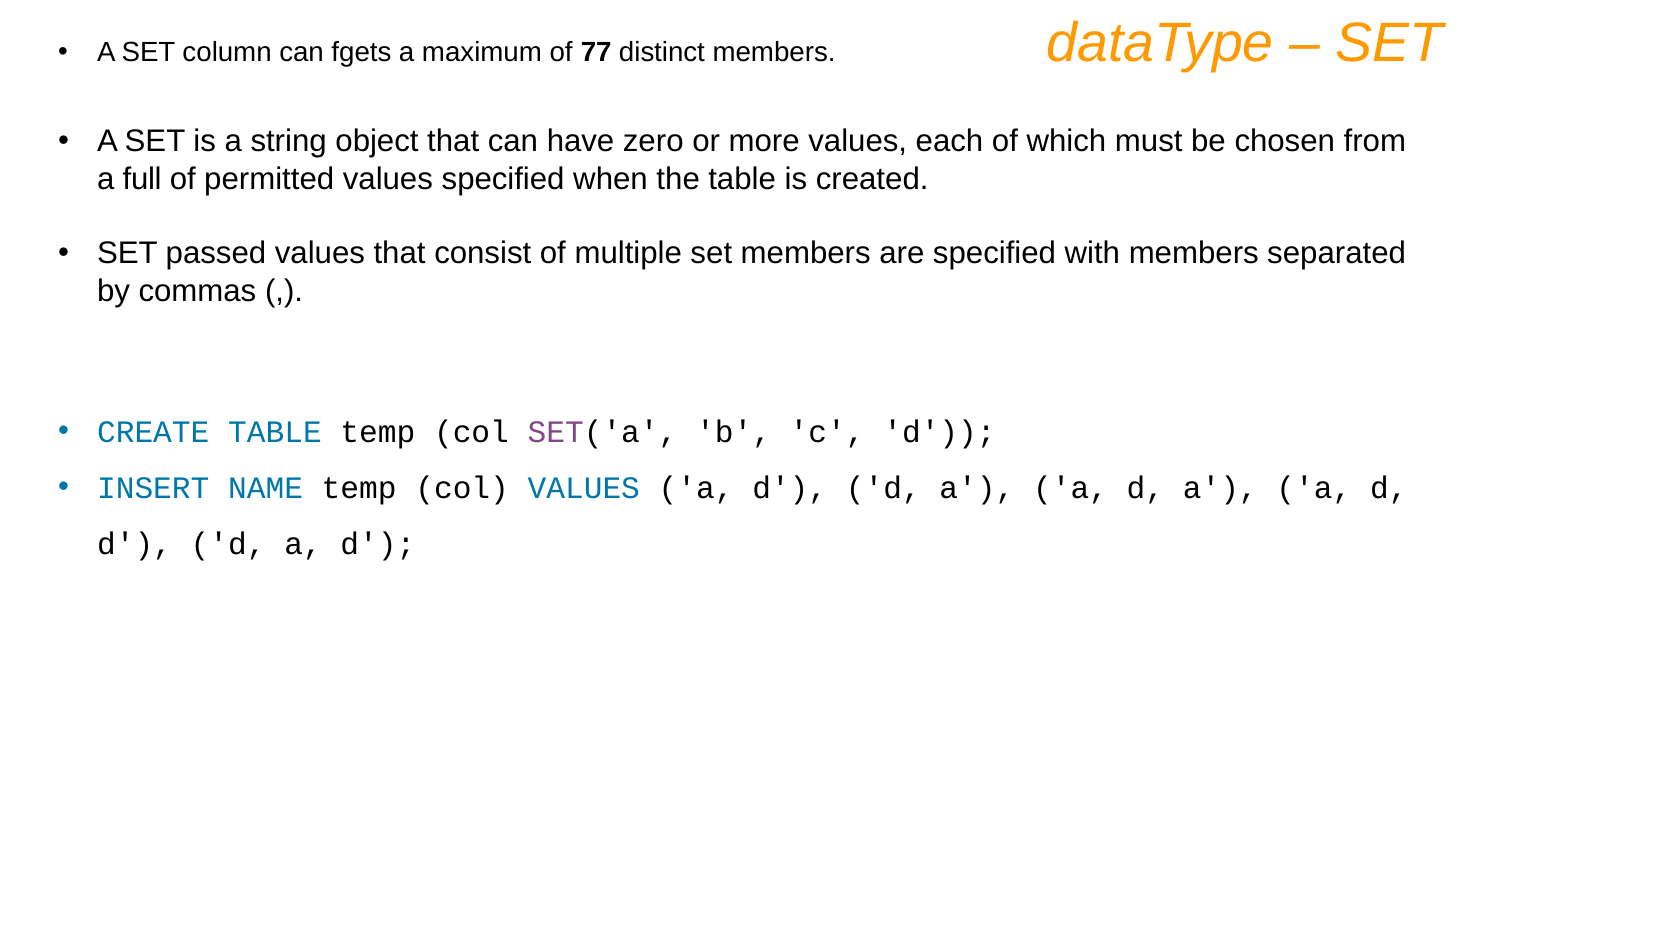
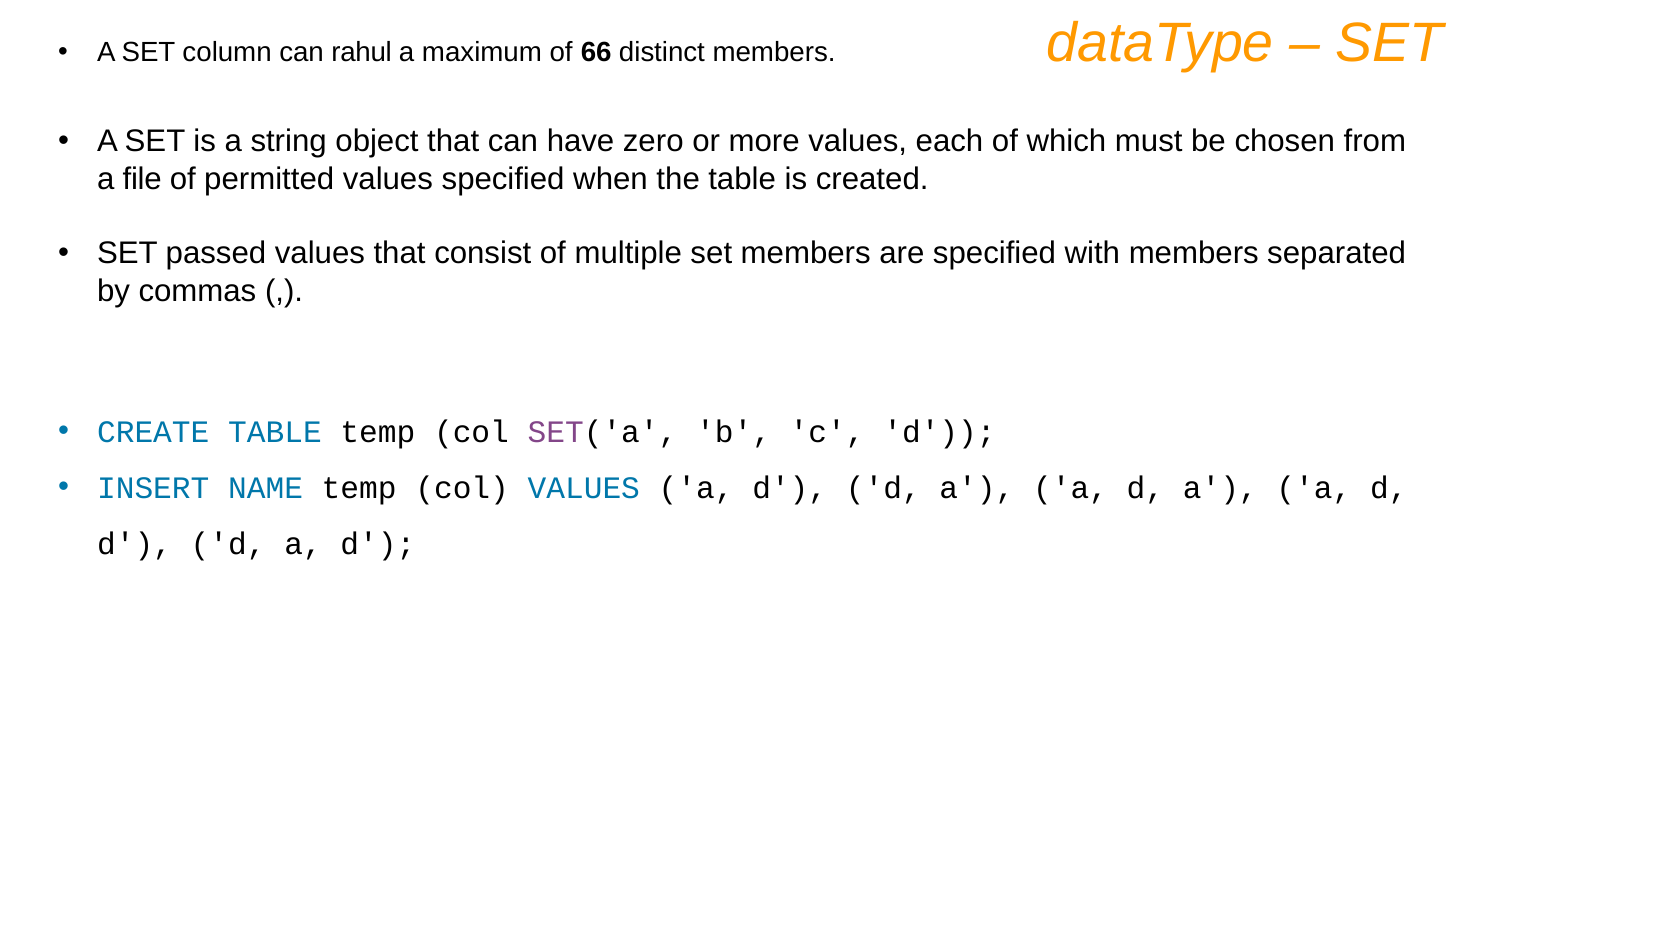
fgets: fgets -> rahul
77: 77 -> 66
full: full -> file
